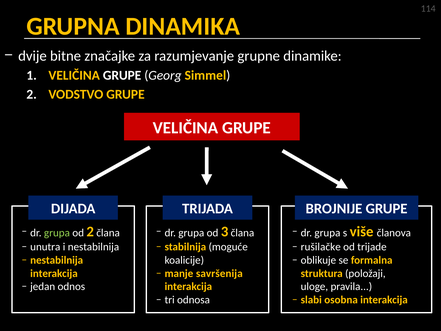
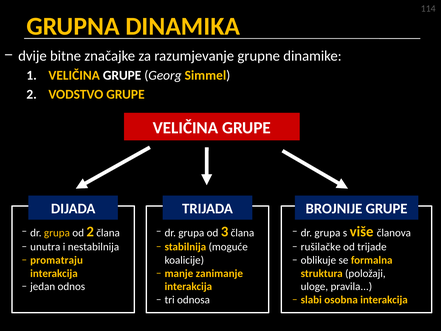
grupa at (57, 233) colour: light green -> yellow
nestabilnija at (57, 260): nestabilnija -> promatraju
savršenija: savršenija -> zanimanje
